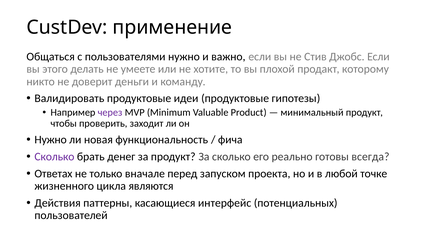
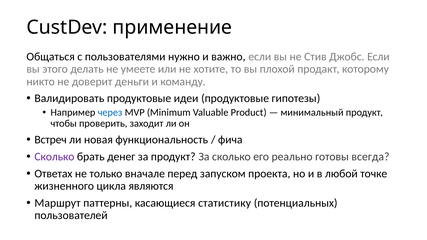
через colour: purple -> blue
Нужно at (51, 140): Нужно -> Встреч
Действия: Действия -> Маршрут
интерфейс: интерфейс -> статистику
